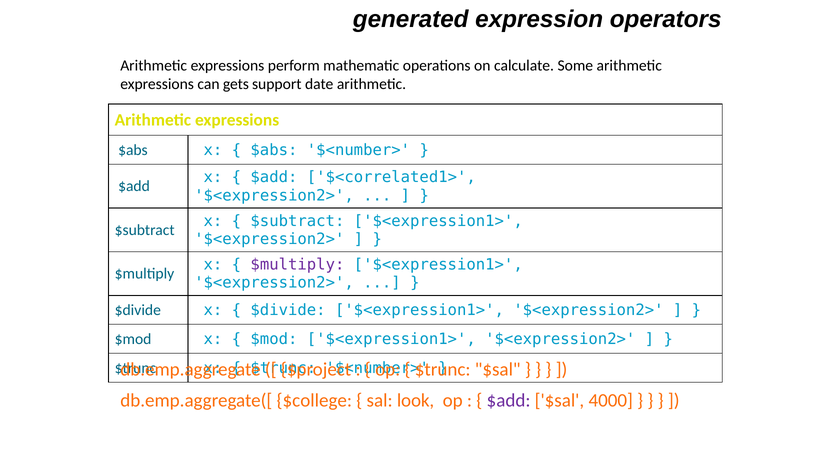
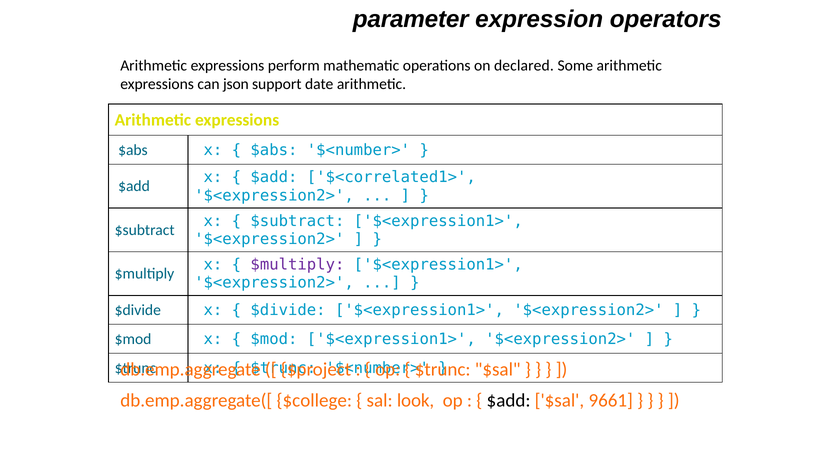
generated: generated -> parameter
calculate: calculate -> declared
gets: gets -> json
$add at (509, 401) colour: purple -> black
4000: 4000 -> 9661
